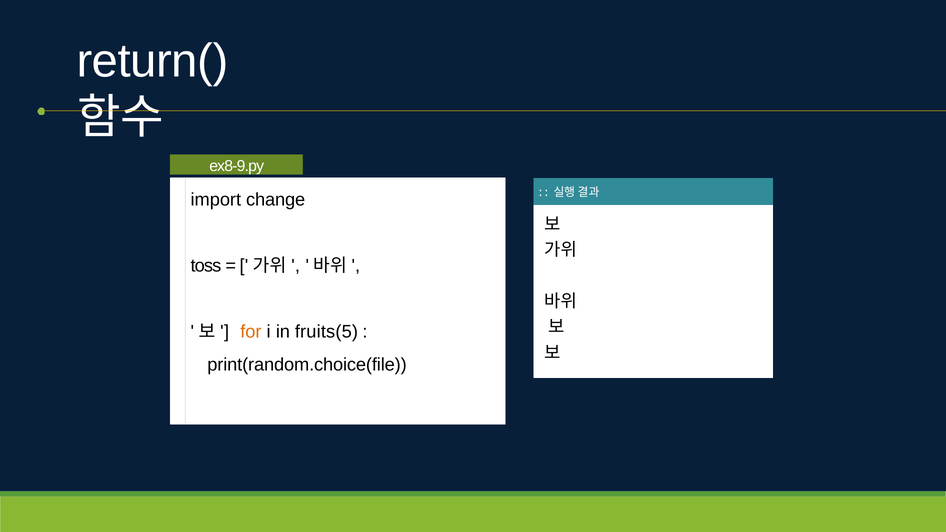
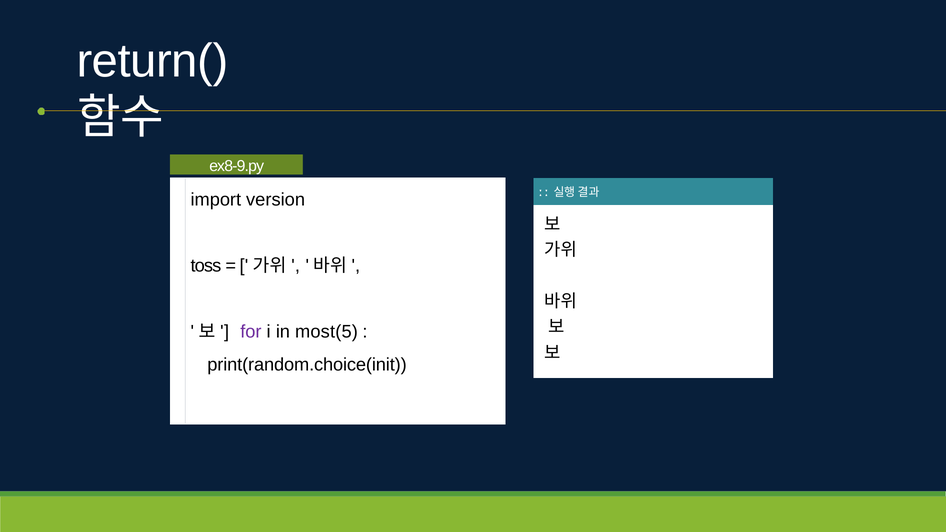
change: change -> version
for colour: orange -> purple
fruits(5: fruits(5 -> most(5
print(random.choice(file: print(random.choice(file -> print(random.choice(init
